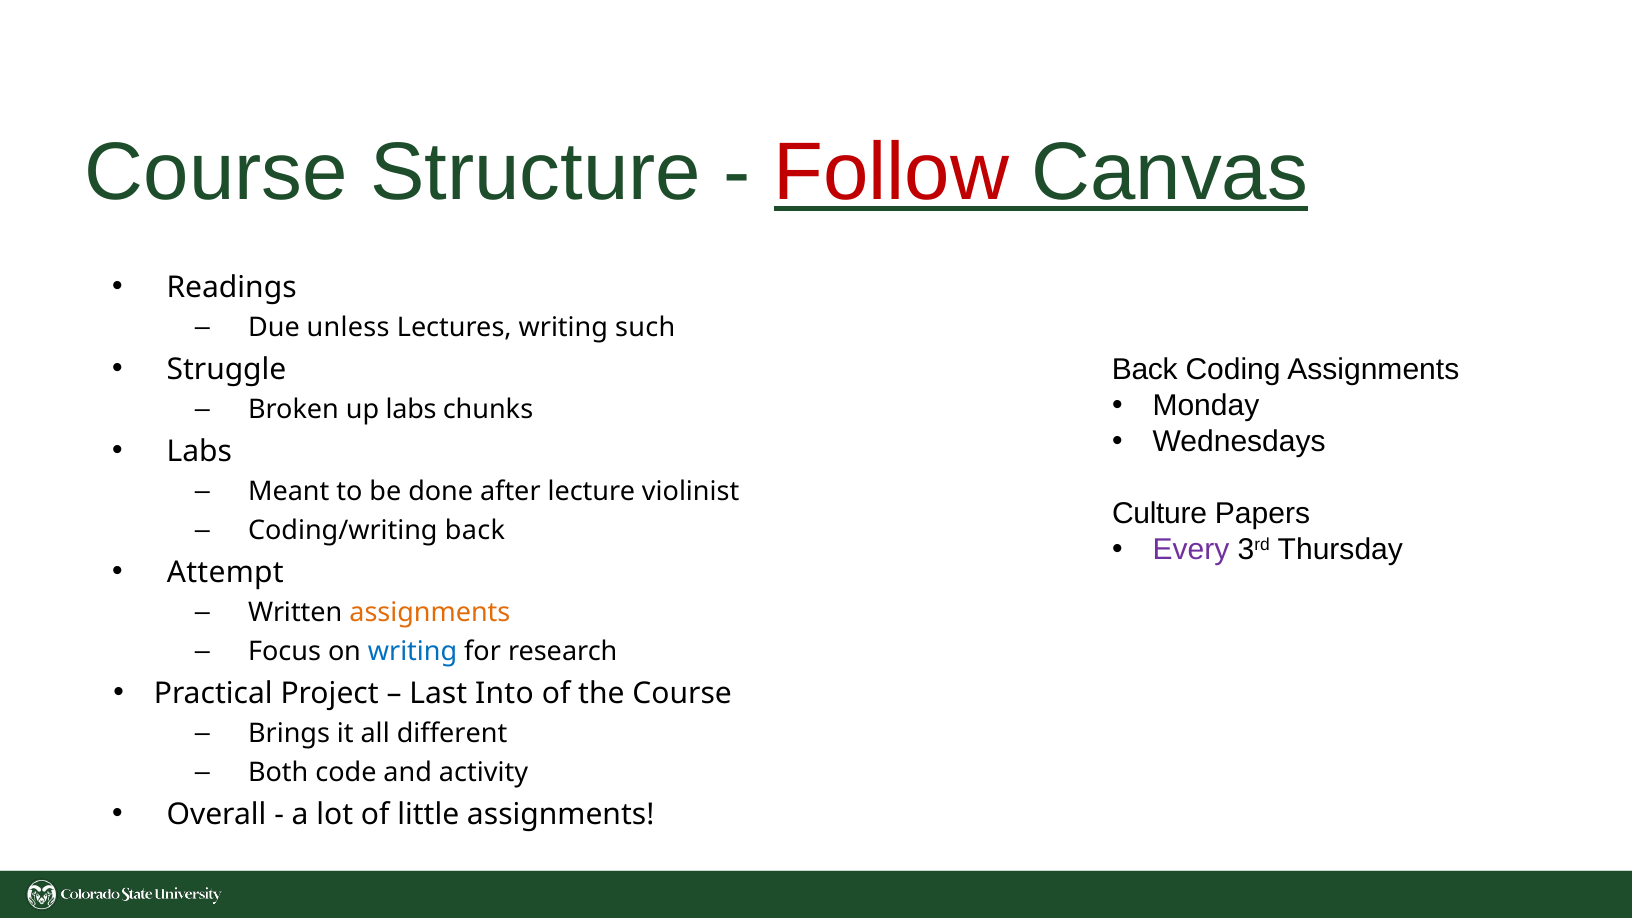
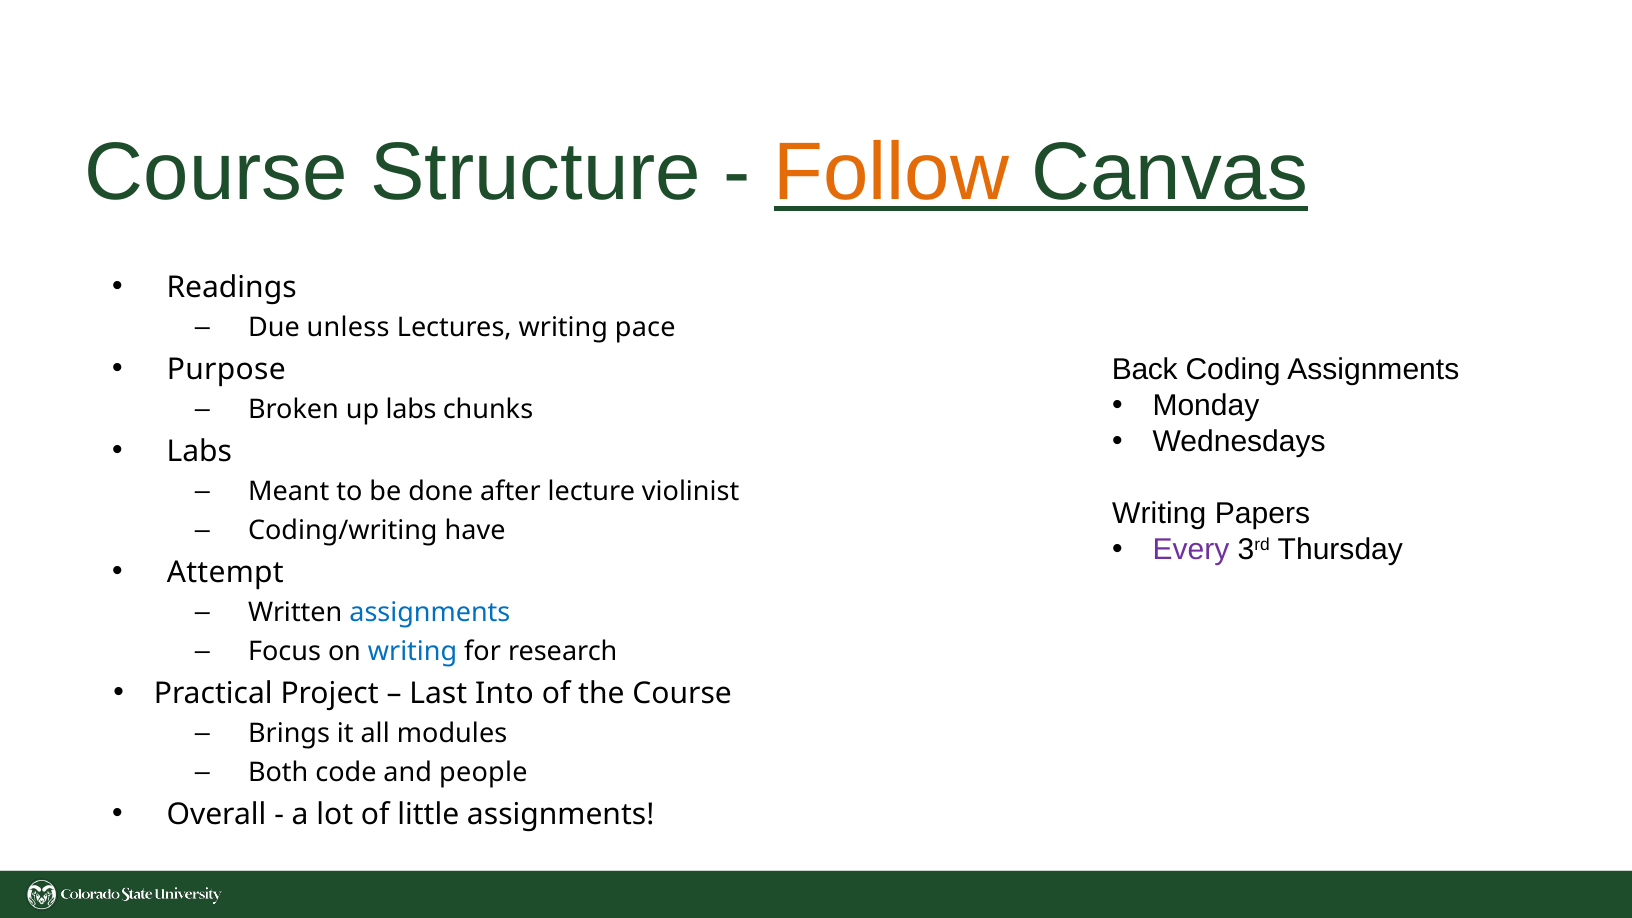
Follow colour: red -> orange
such: such -> pace
Struggle: Struggle -> Purpose
Culture at (1159, 514): Culture -> Writing
Coding/writing back: back -> have
assignments at (430, 613) colour: orange -> blue
different: different -> modules
activity: activity -> people
